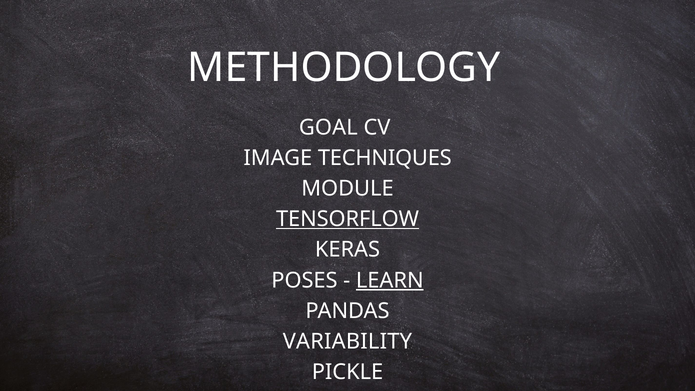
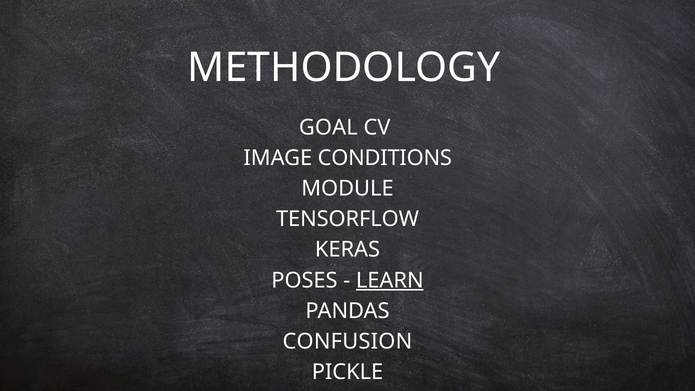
TECHNIQUES: TECHNIQUES -> CONDITIONS
TENSORFLOW underline: present -> none
VARIABILITY: VARIABILITY -> CONFUSION
